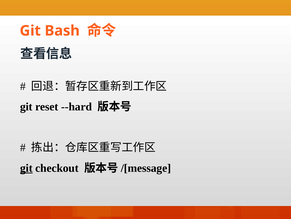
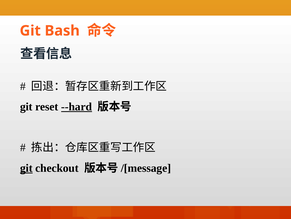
--hard underline: none -> present
